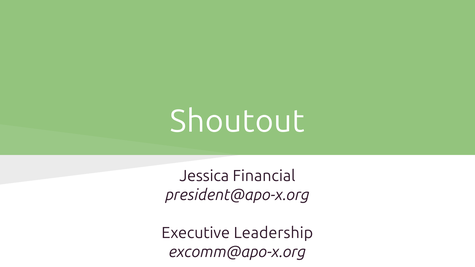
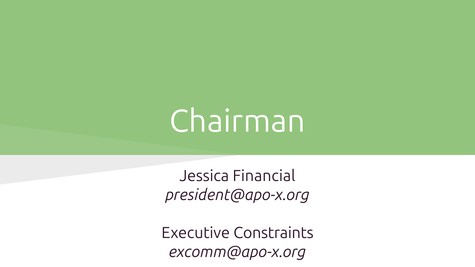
Shoutout: Shoutout -> Chairman
Leadership: Leadership -> Constraints
